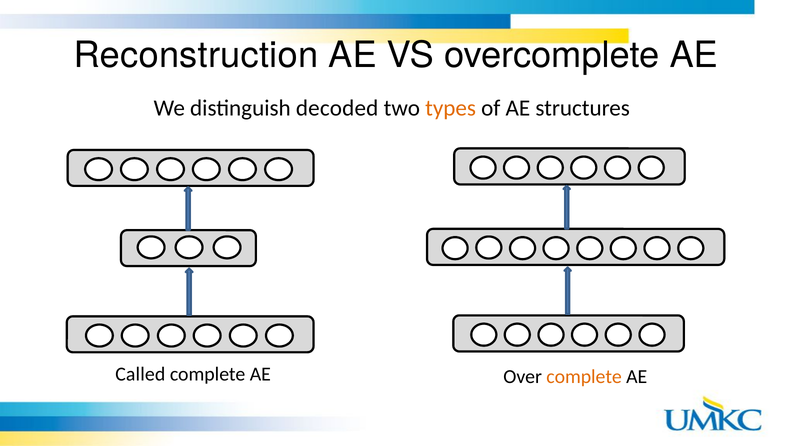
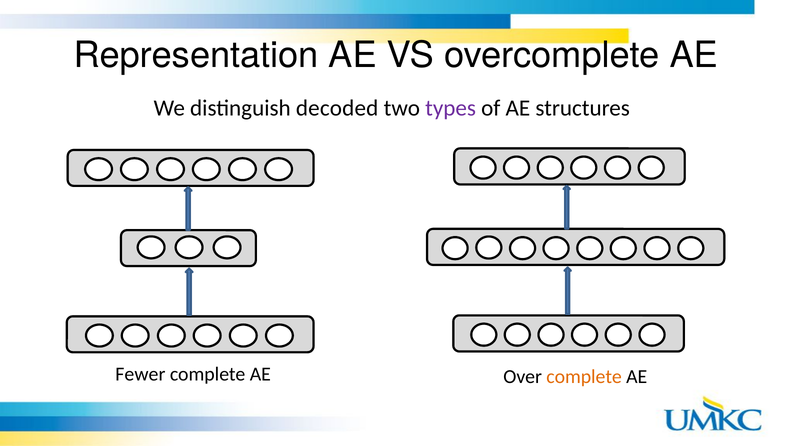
Reconstruction: Reconstruction -> Representation
types colour: orange -> purple
Called: Called -> Fewer
